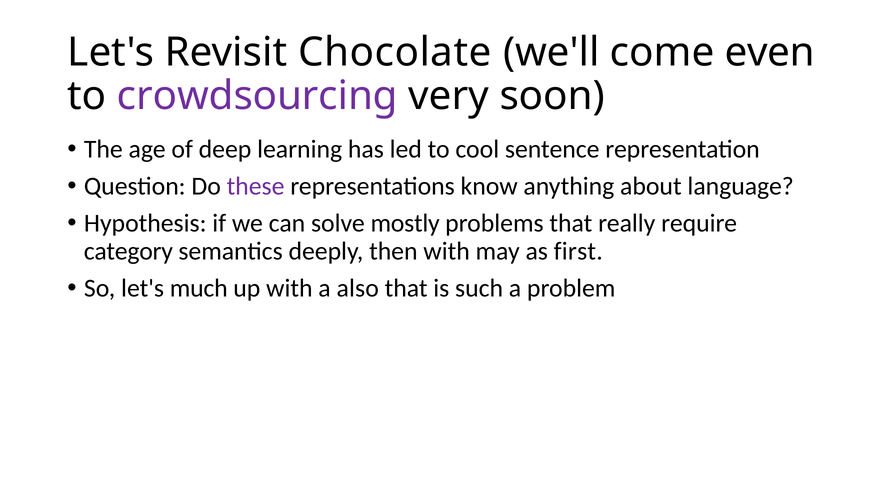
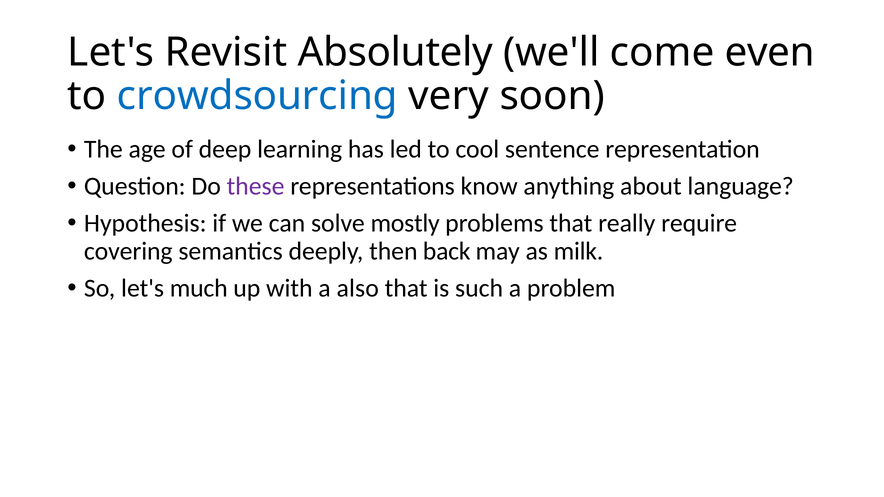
Chocolate: Chocolate -> Absolutely
crowdsourcing colour: purple -> blue
category: category -> covering
then with: with -> back
first: first -> milk
